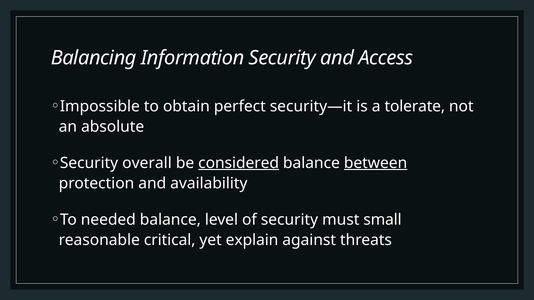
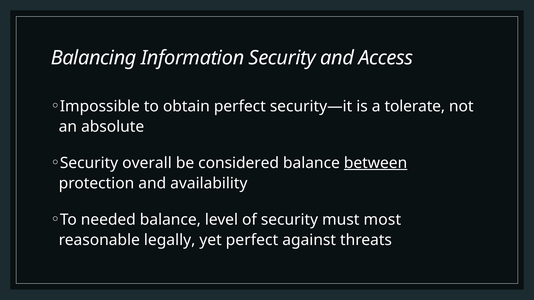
considered underline: present -> none
small: small -> most
critical: critical -> legally
yet explain: explain -> perfect
